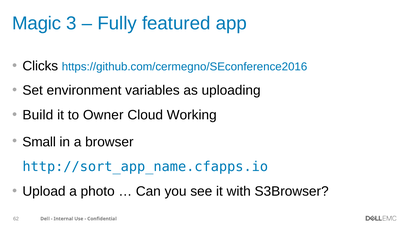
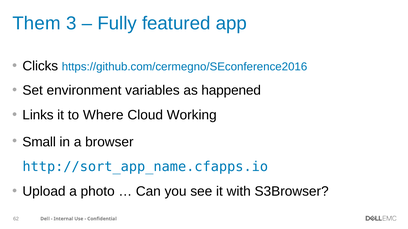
Magic: Magic -> Them
uploading: uploading -> happened
Build: Build -> Links
Owner: Owner -> Where
